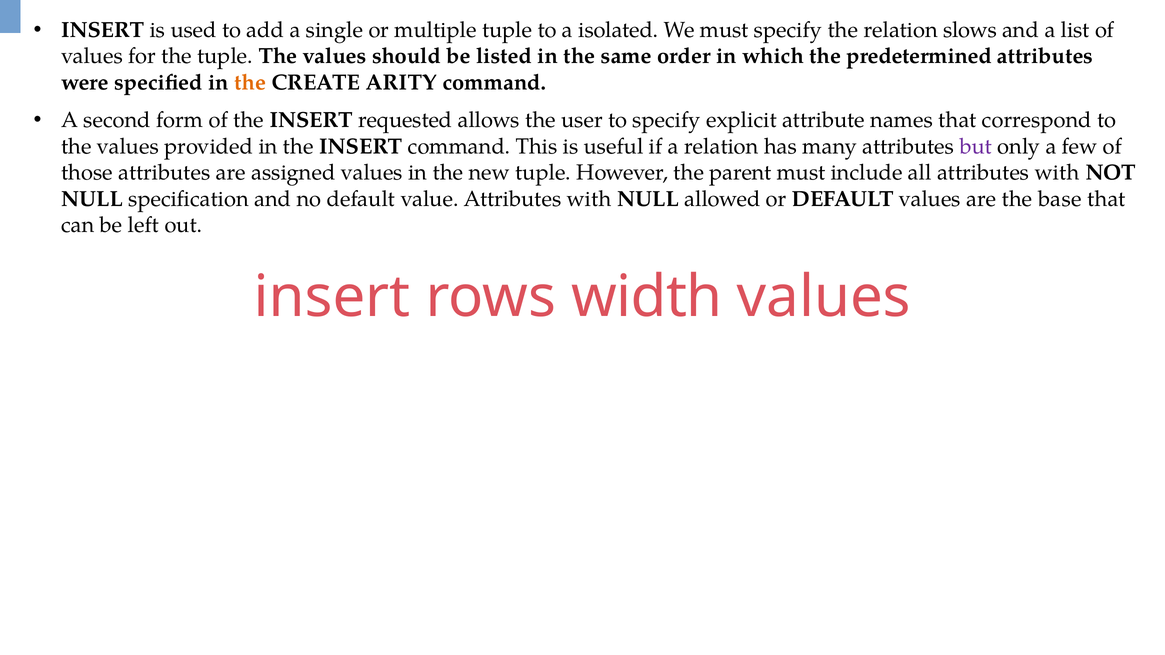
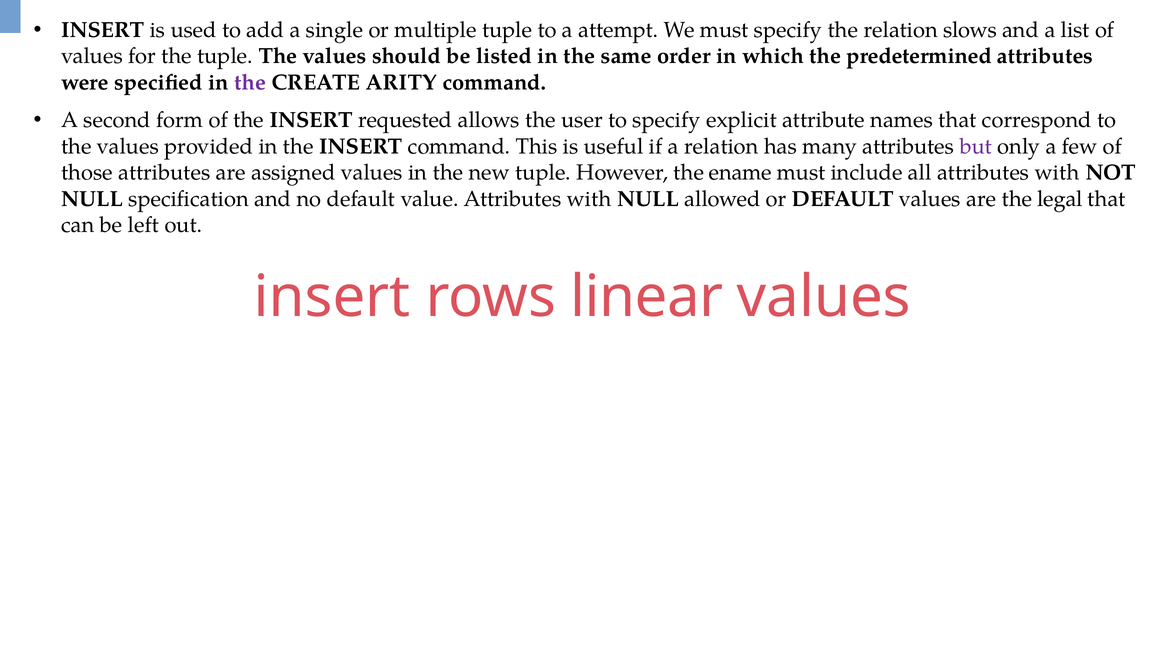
isolated: isolated -> attempt
the at (250, 82) colour: orange -> purple
parent: parent -> ename
base: base -> legal
width: width -> linear
